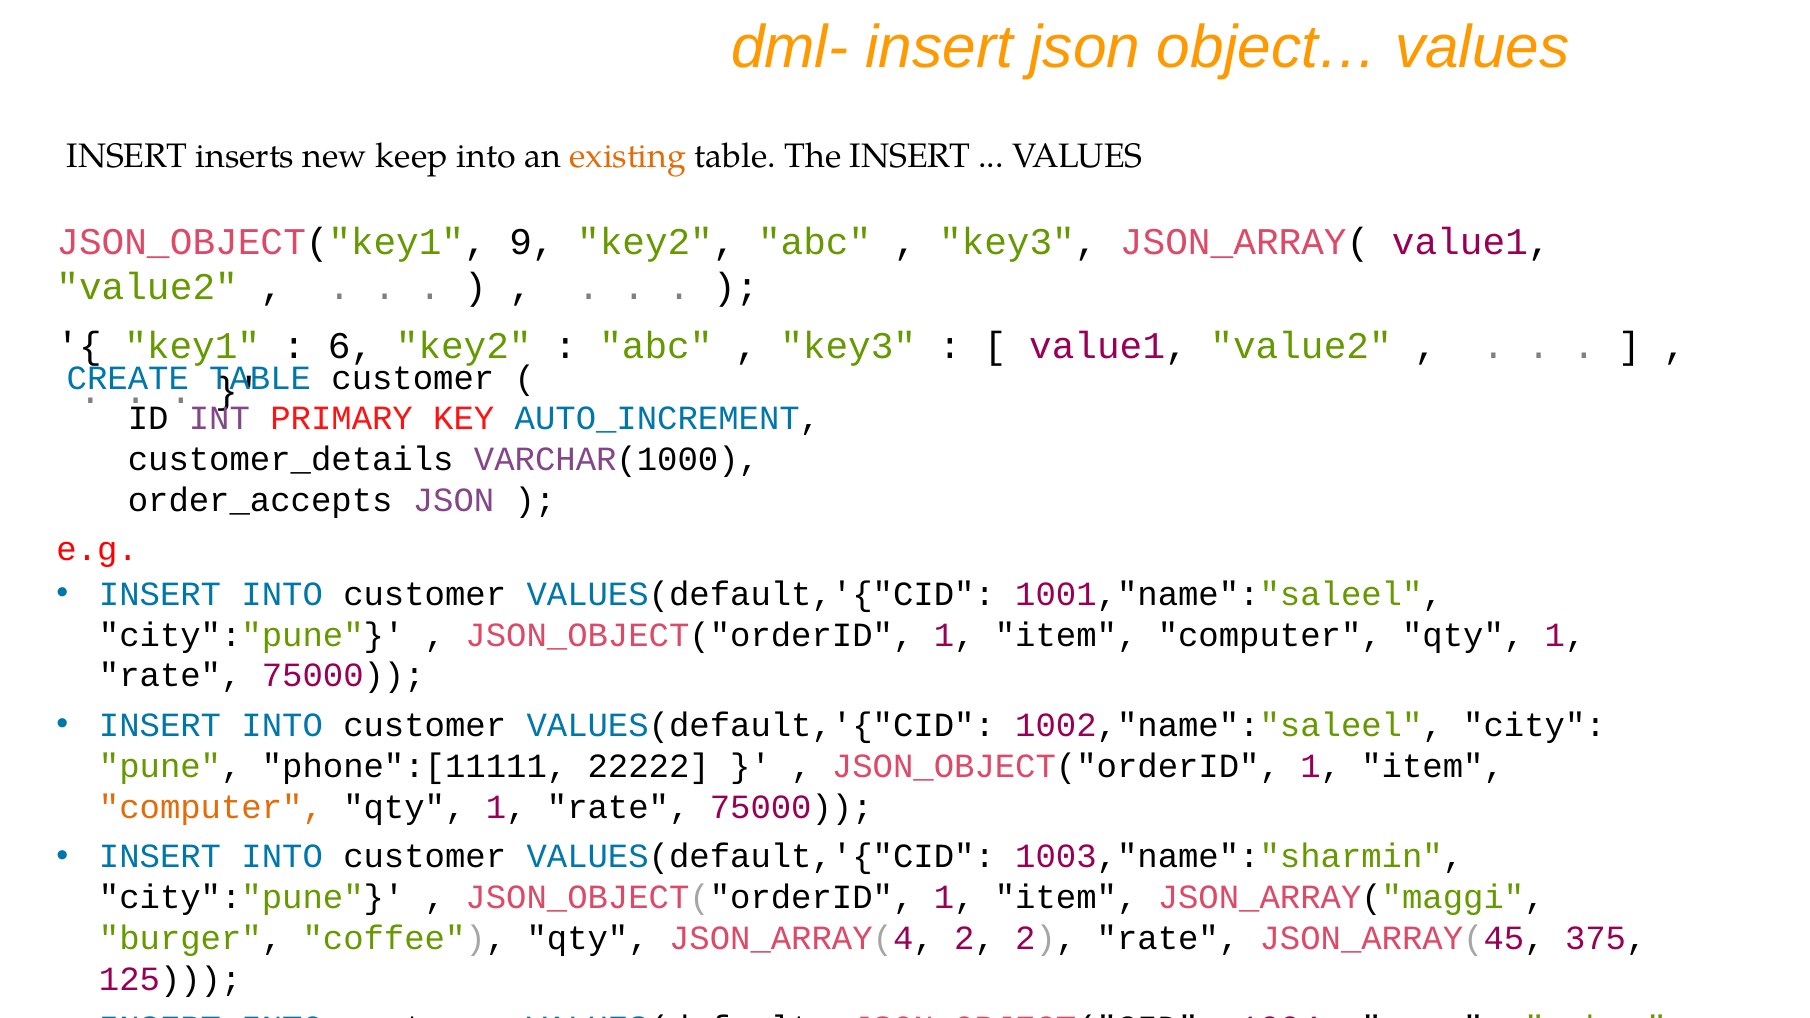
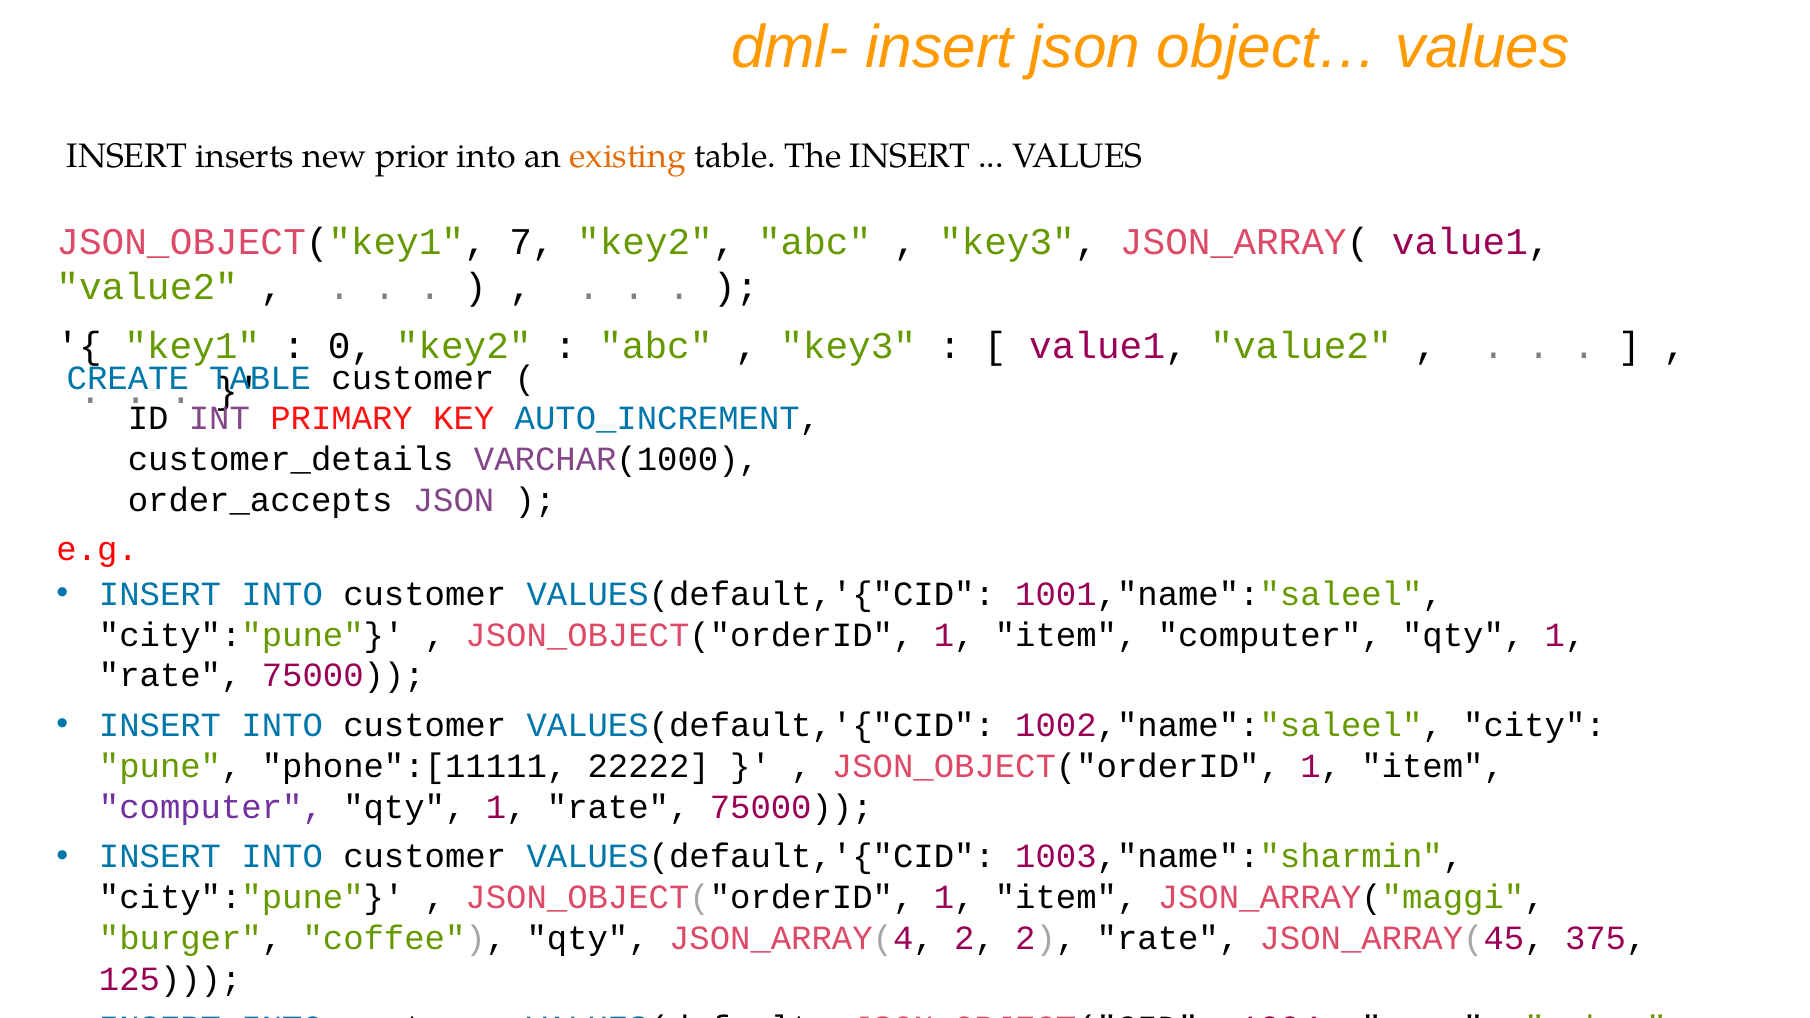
keep: keep -> prior
9: 9 -> 7
6: 6 -> 0
computer at (211, 807) colour: orange -> purple
